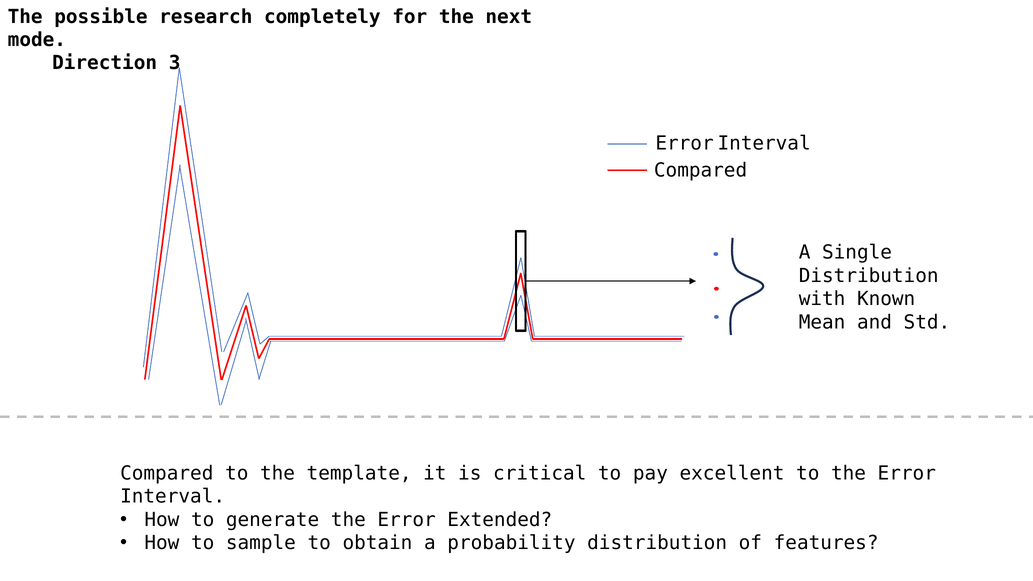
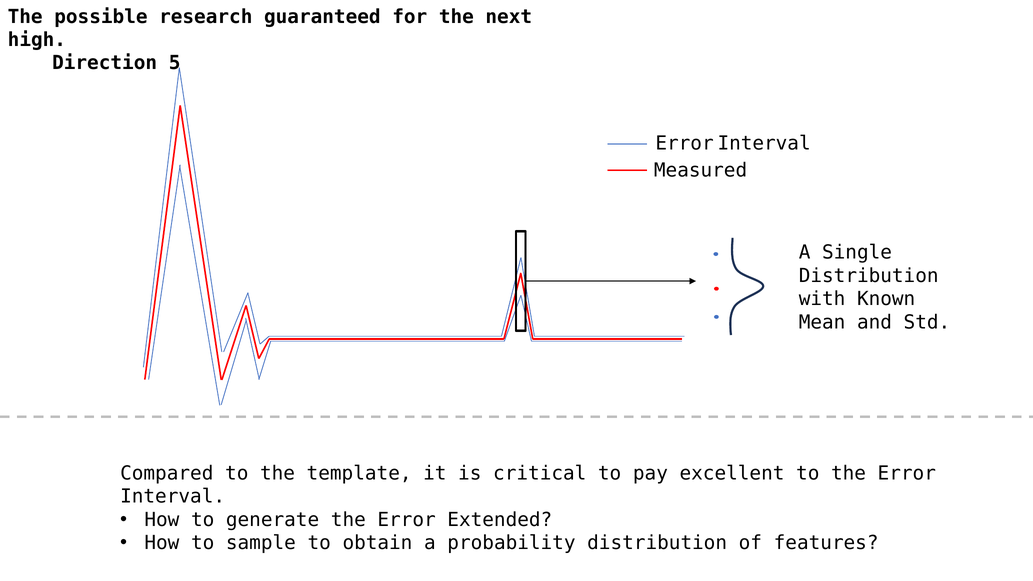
completely: completely -> guaranteed
mode: mode -> high
3: 3 -> 5
Compared at (701, 170): Compared -> Measured
